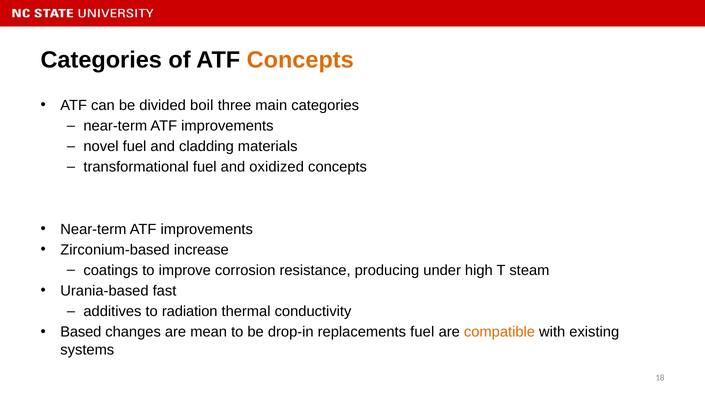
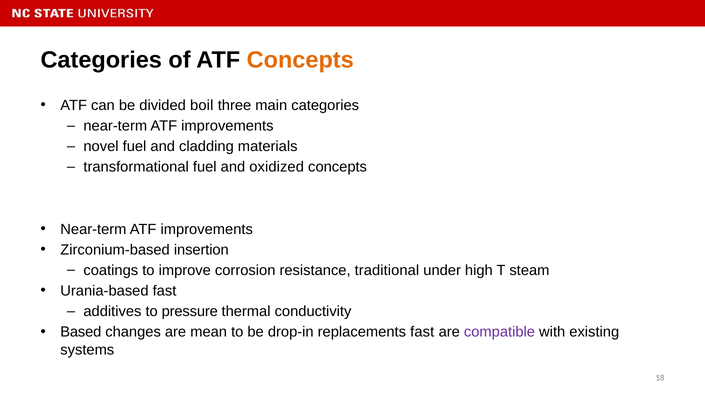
increase: increase -> insertion
producing: producing -> traditional
radiation: radiation -> pressure
replacements fuel: fuel -> fast
compatible colour: orange -> purple
